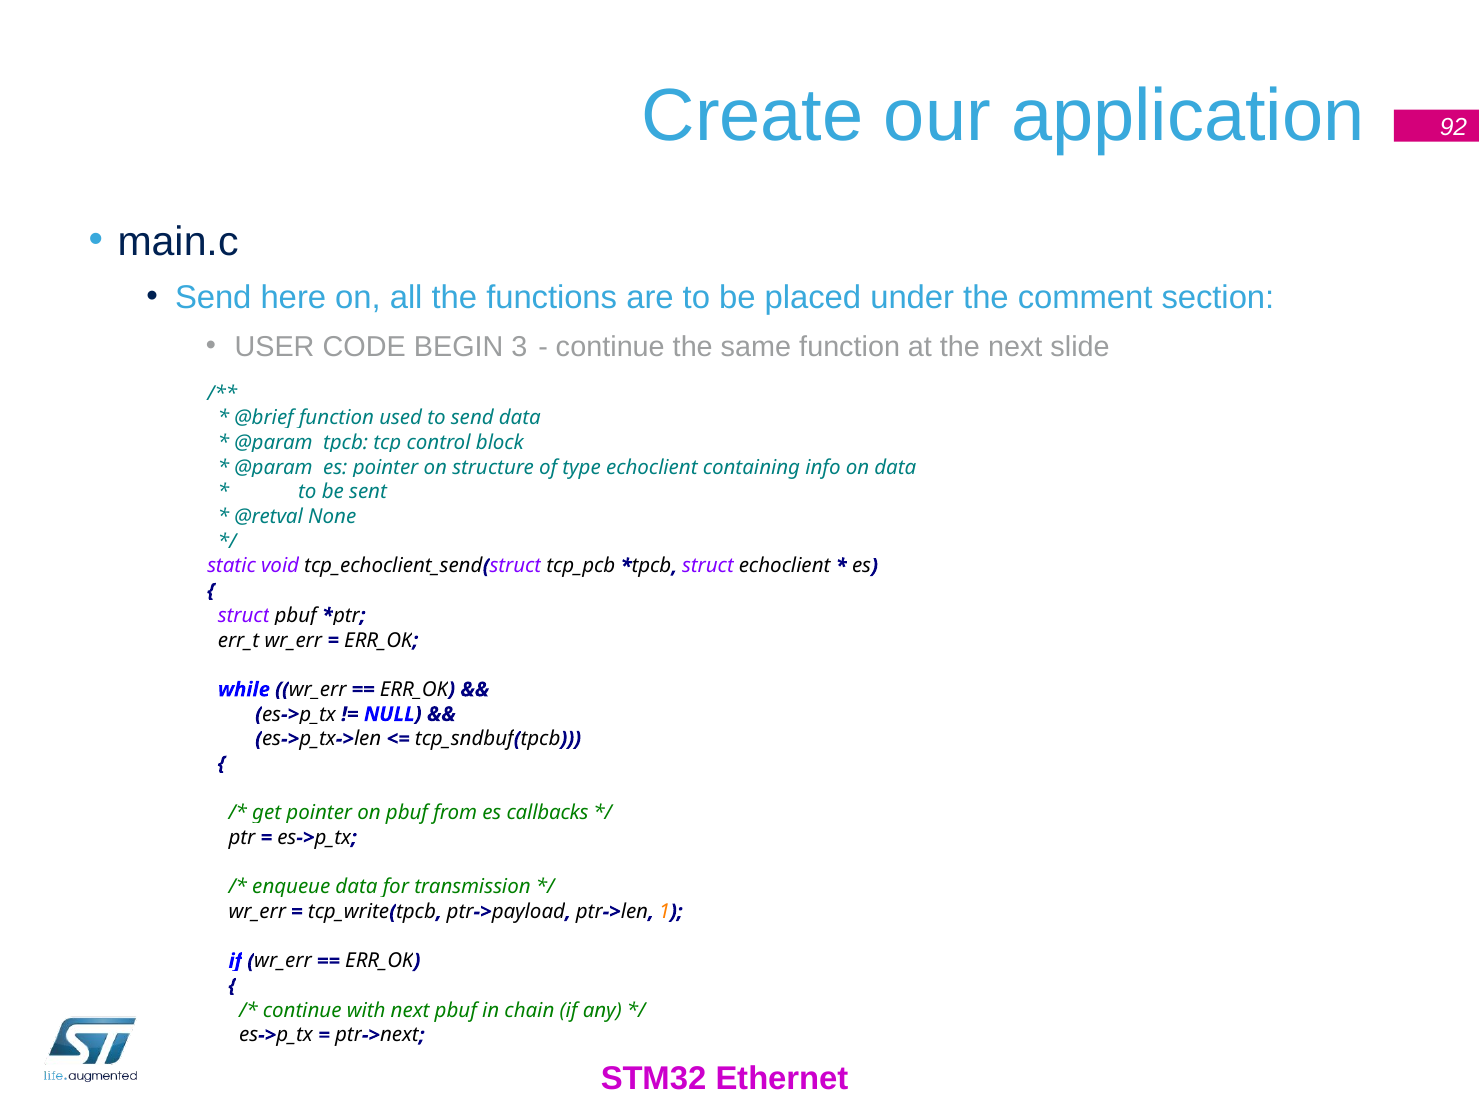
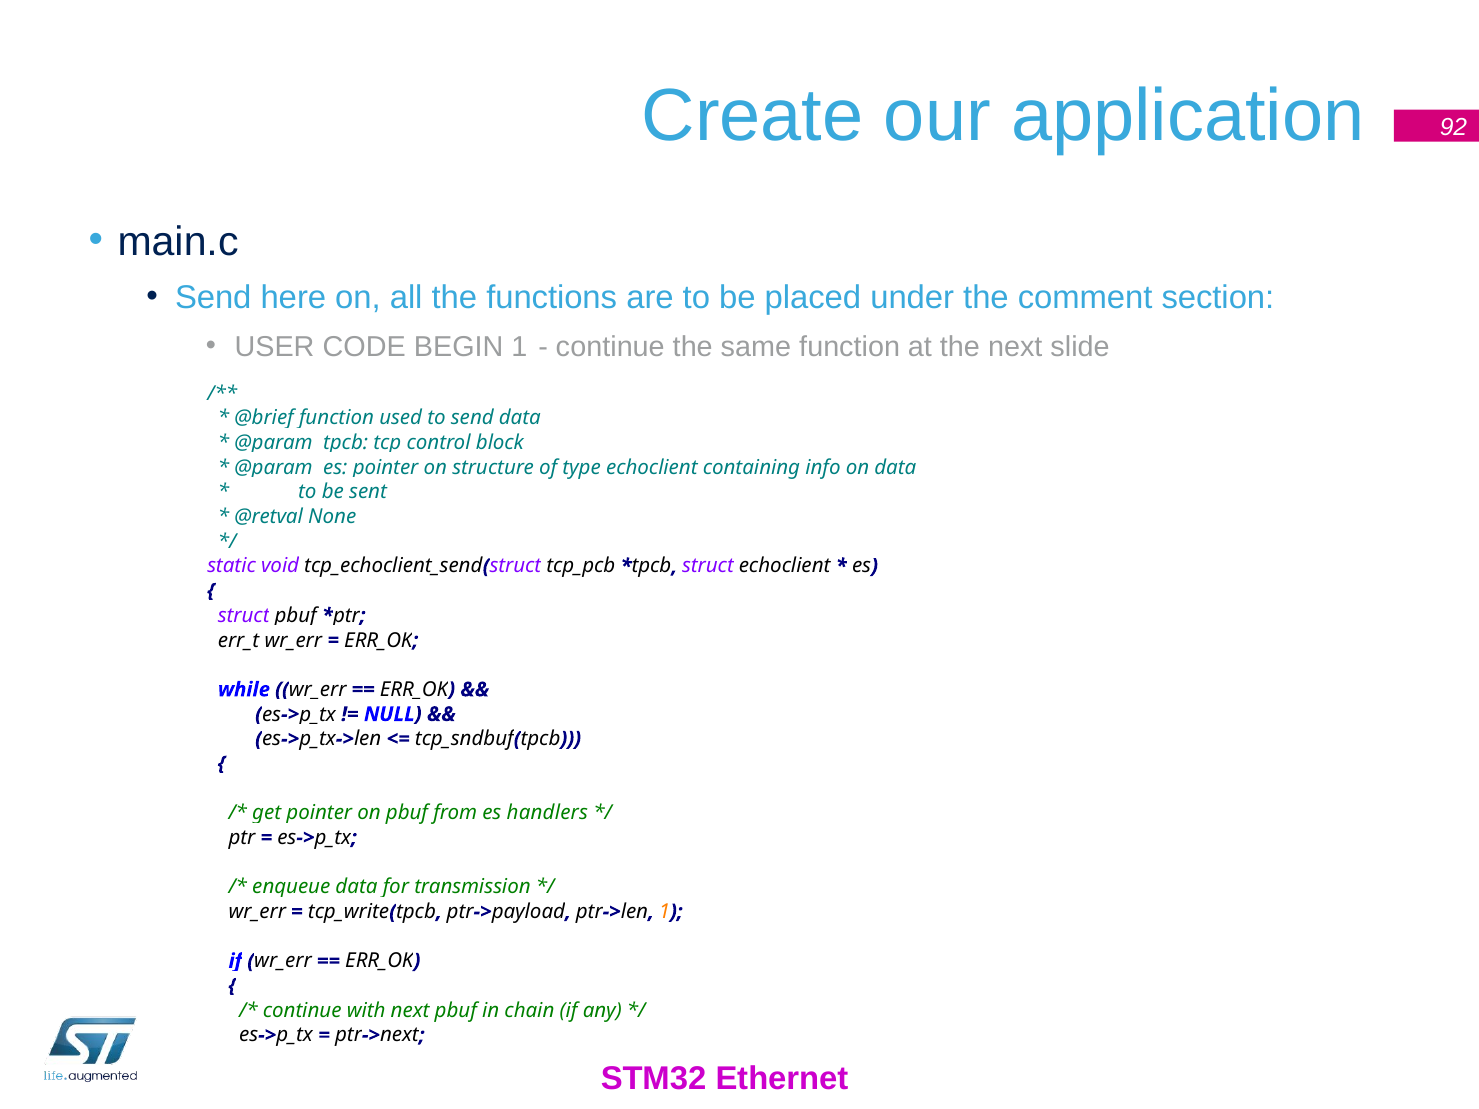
BEGIN 3: 3 -> 1
callbacks: callbacks -> handlers
